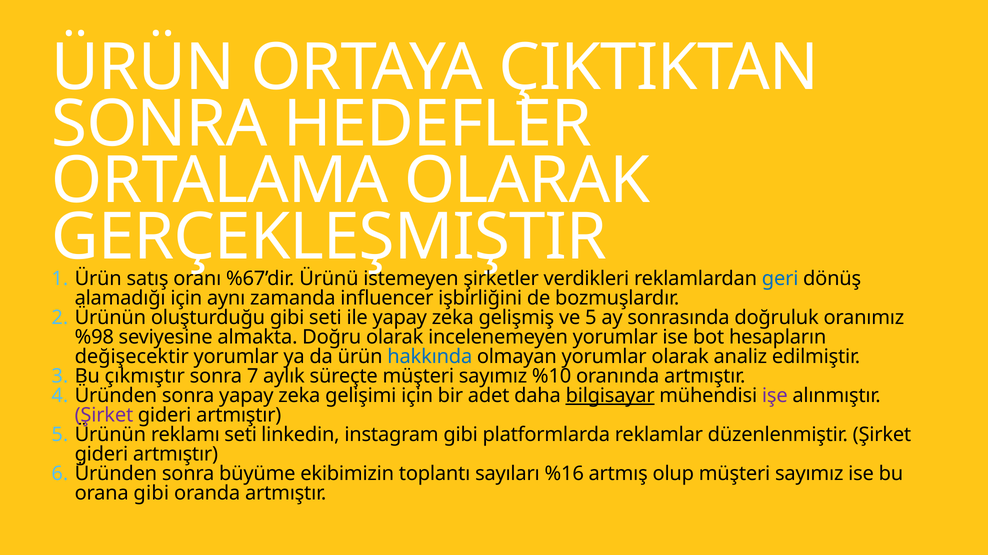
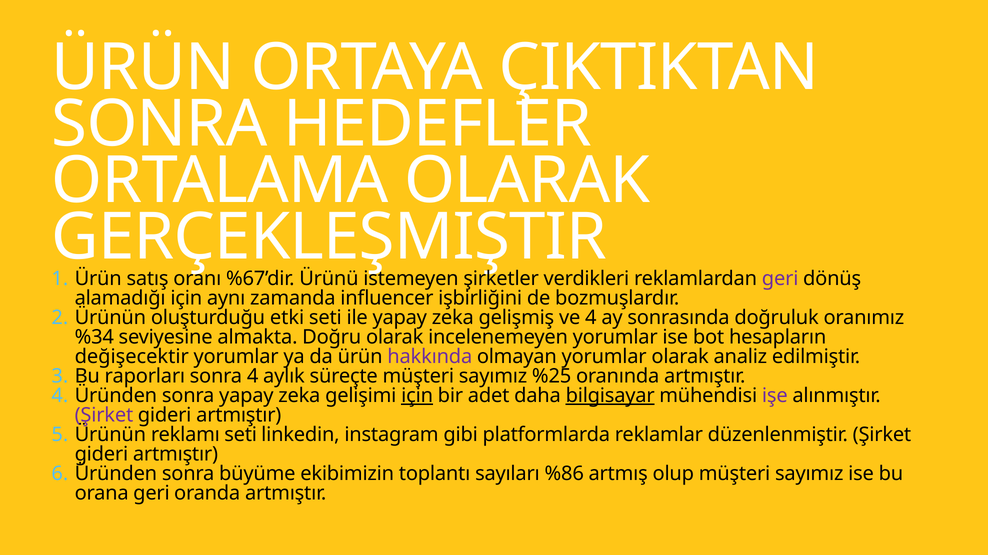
geri at (780, 279) colour: blue -> purple
oluşturduğu gibi: gibi -> etki
ve 5: 5 -> 4
%98: %98 -> %34
hakkında colour: blue -> purple
çıkmıştır: çıkmıştır -> raporları
sonra 7: 7 -> 4
%10: %10 -> %25
için at (417, 396) underline: none -> present
%16: %16 -> %86
orana gibi: gibi -> geri
